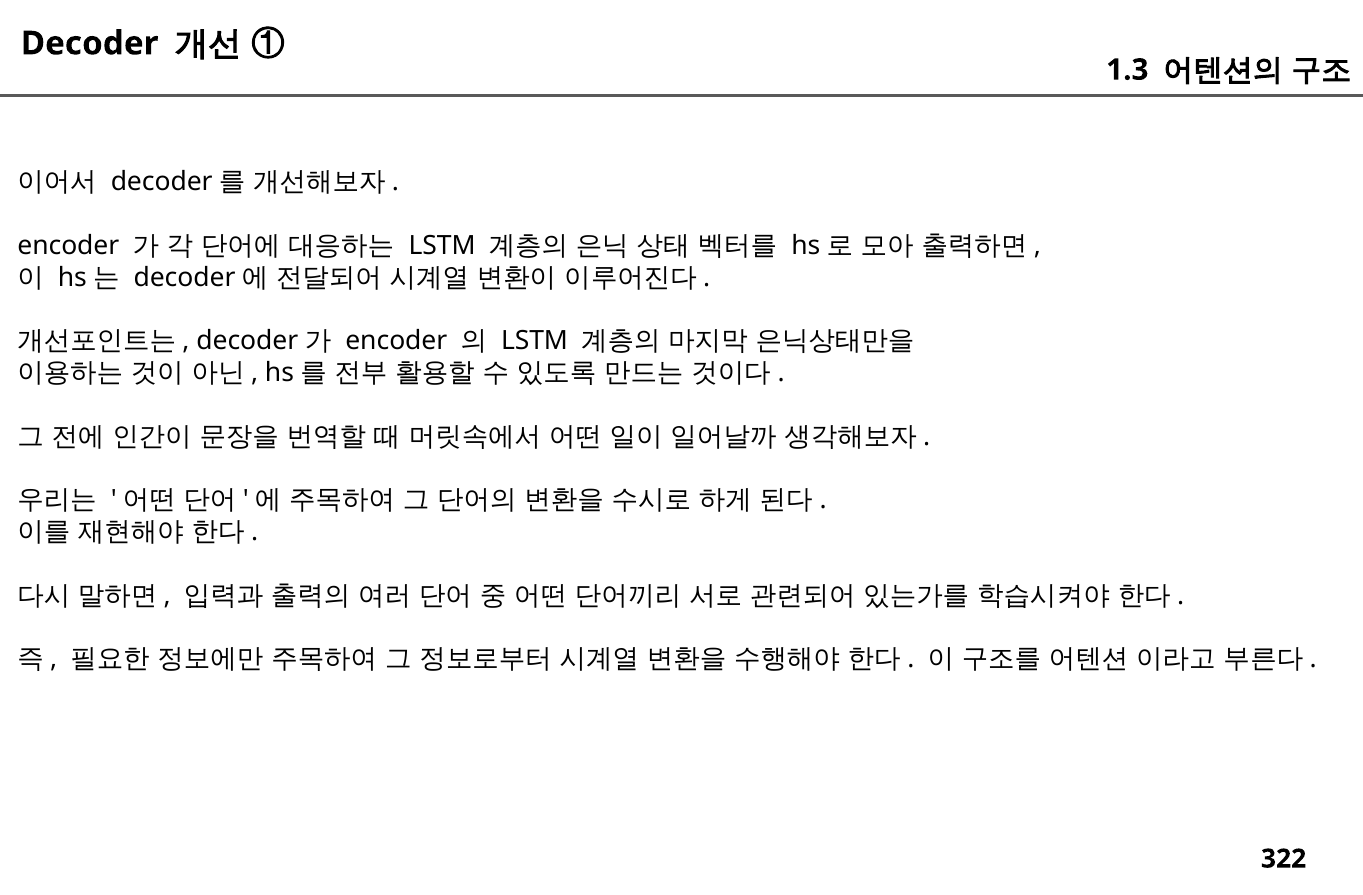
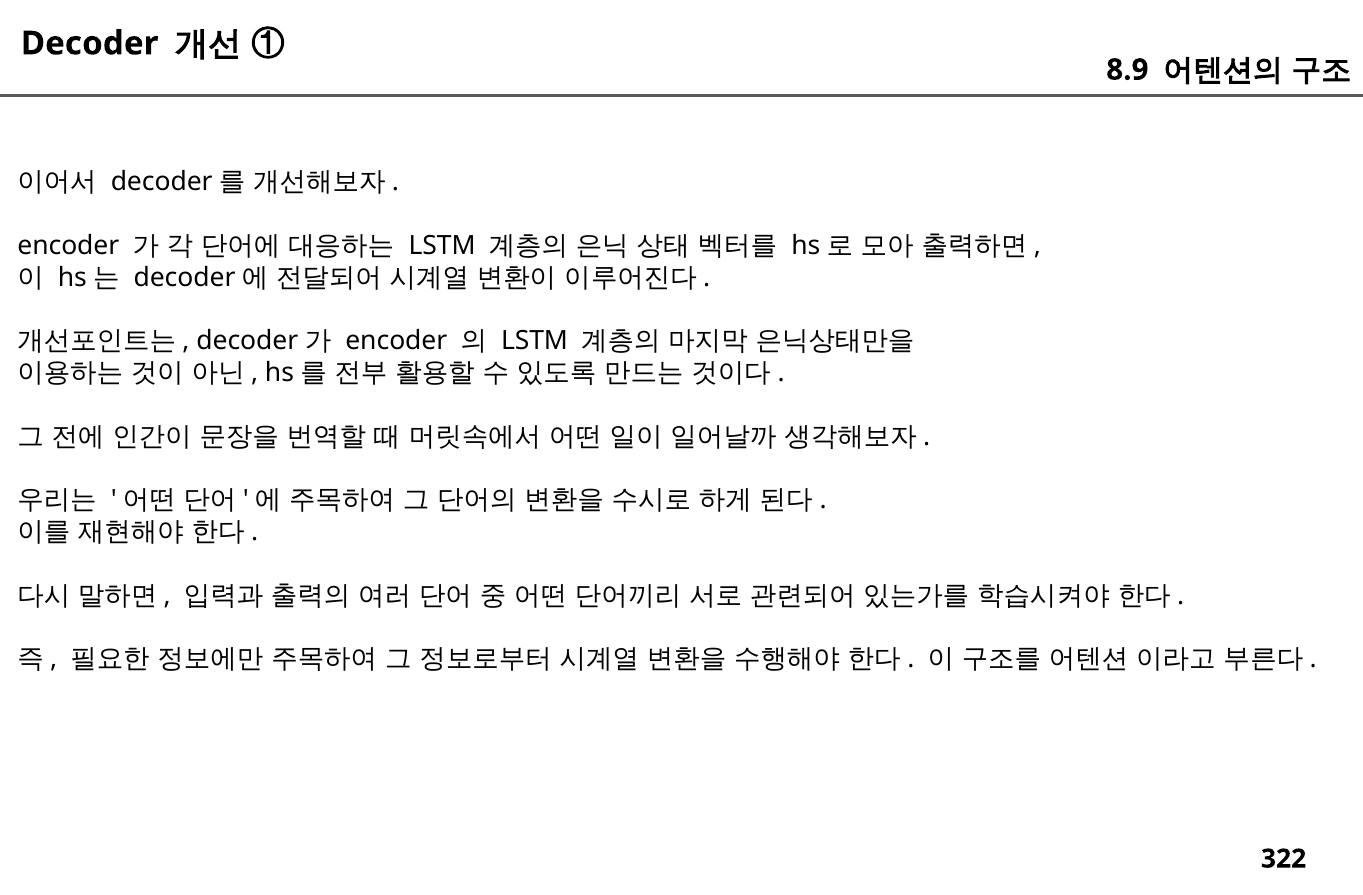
1.3: 1.3 -> 8.9
